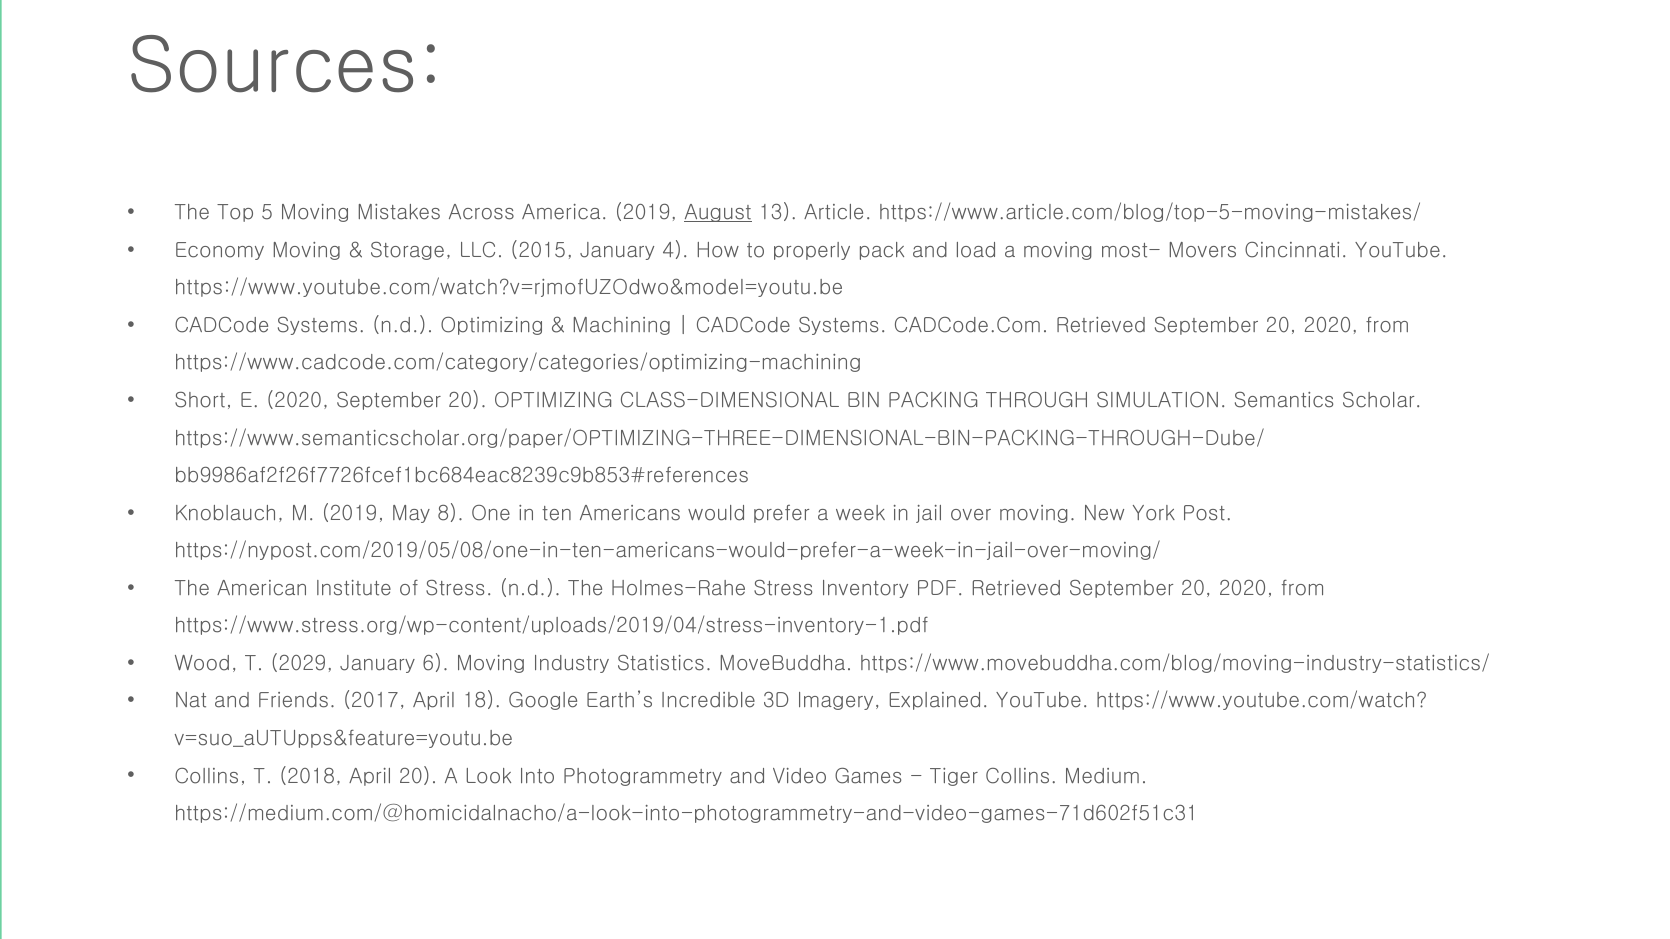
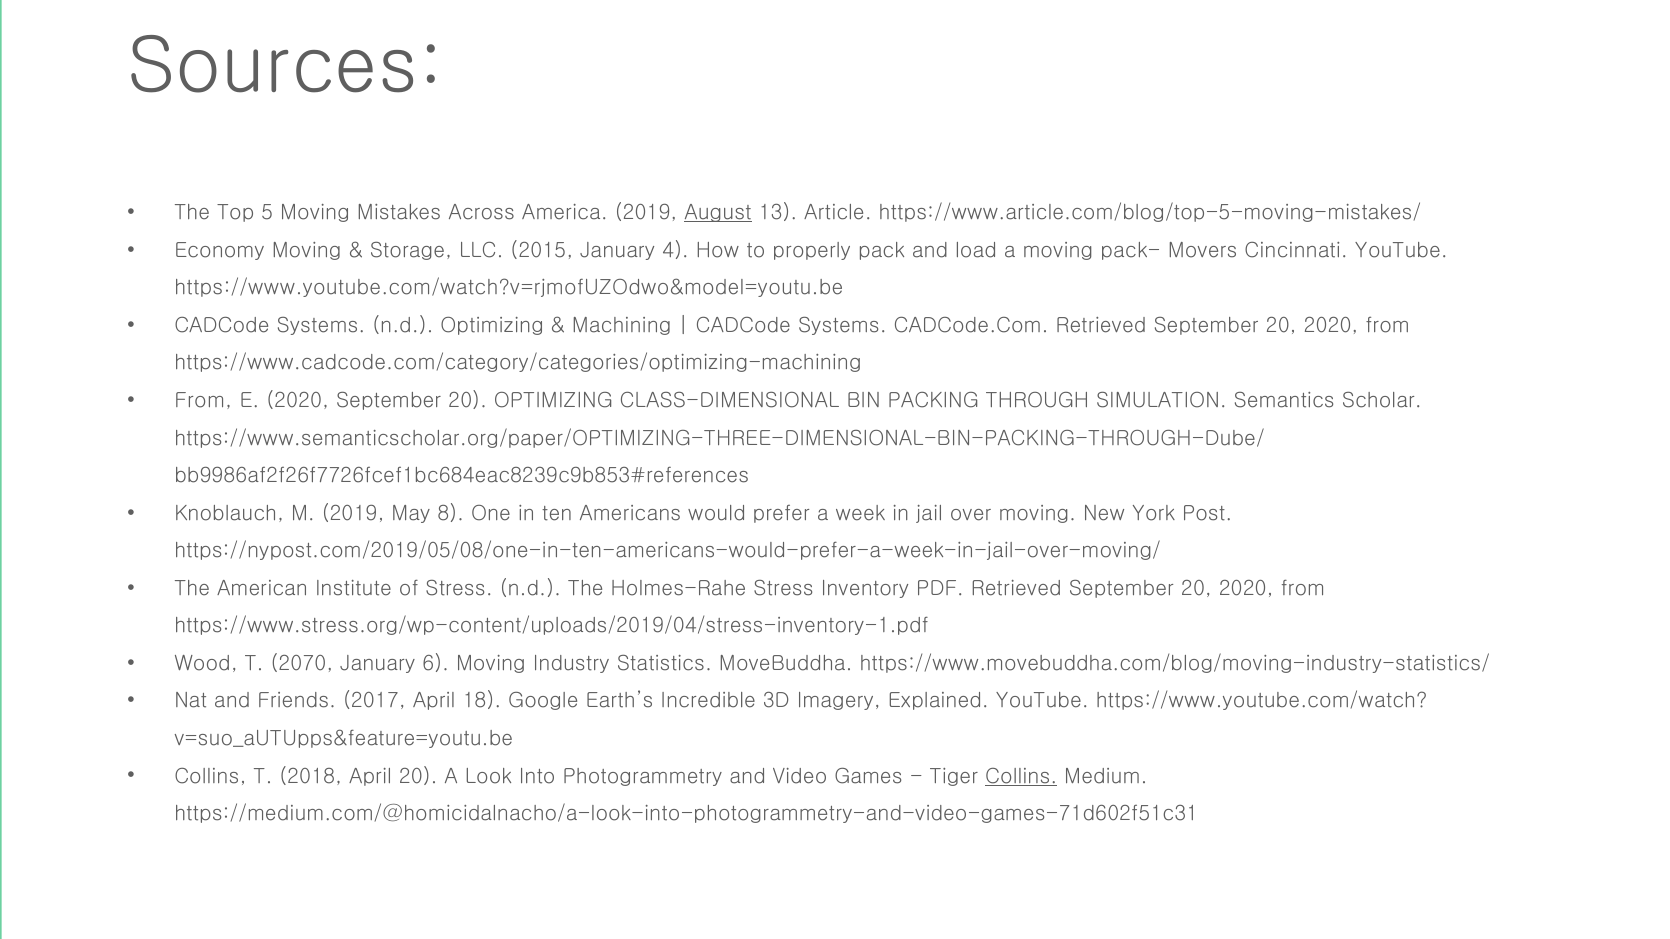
most-: most- -> pack-
Short at (203, 401): Short -> From
2029: 2029 -> 2070
Collins at (1021, 777) underline: none -> present
